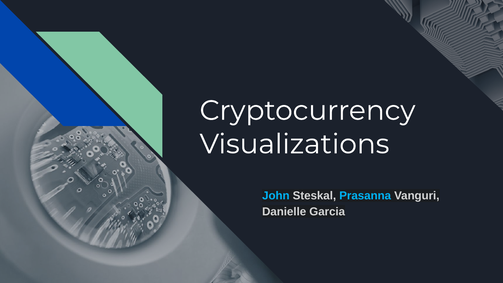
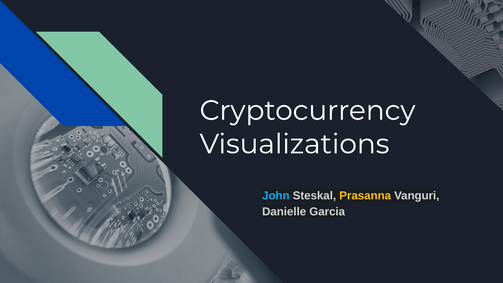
Prasanna colour: light blue -> yellow
